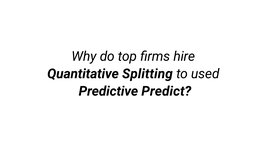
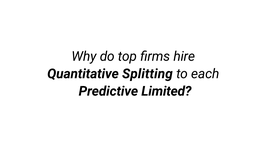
used: used -> each
Predict: Predict -> Limited
